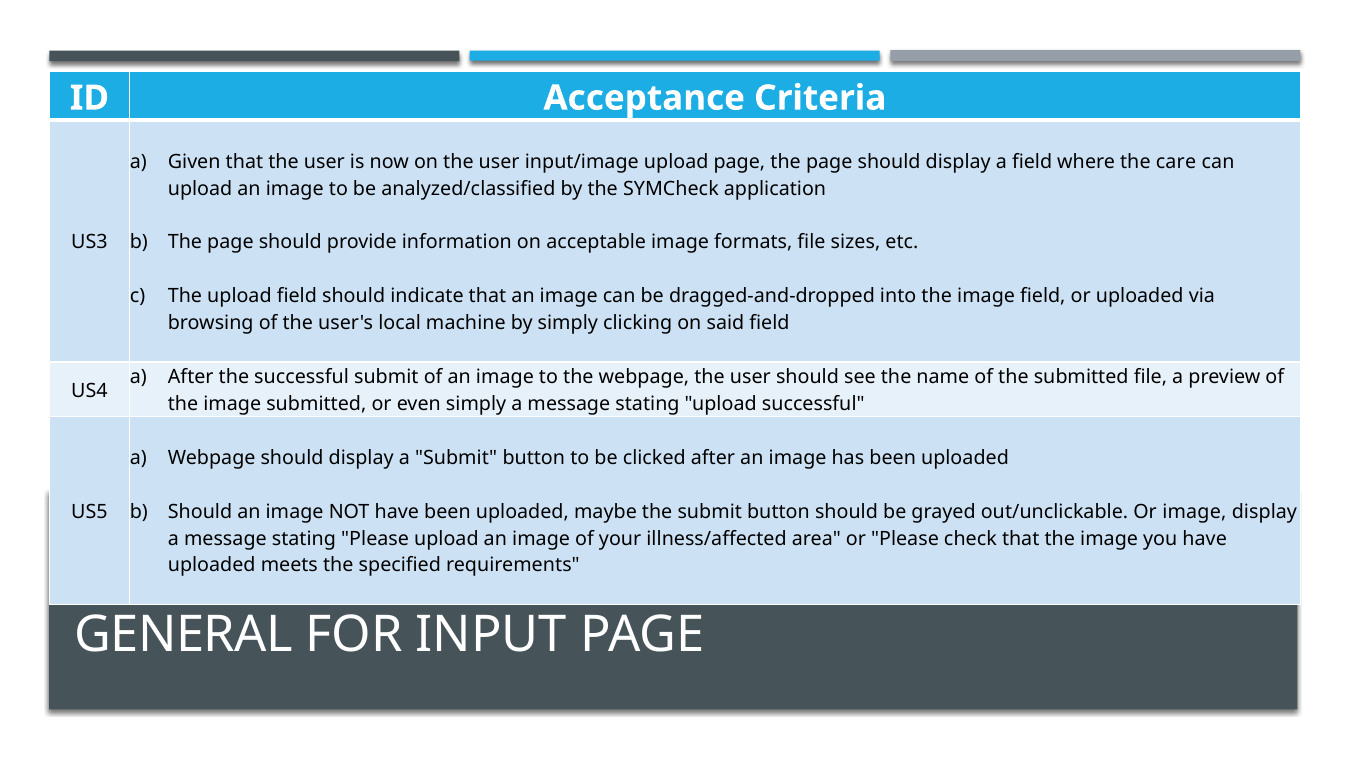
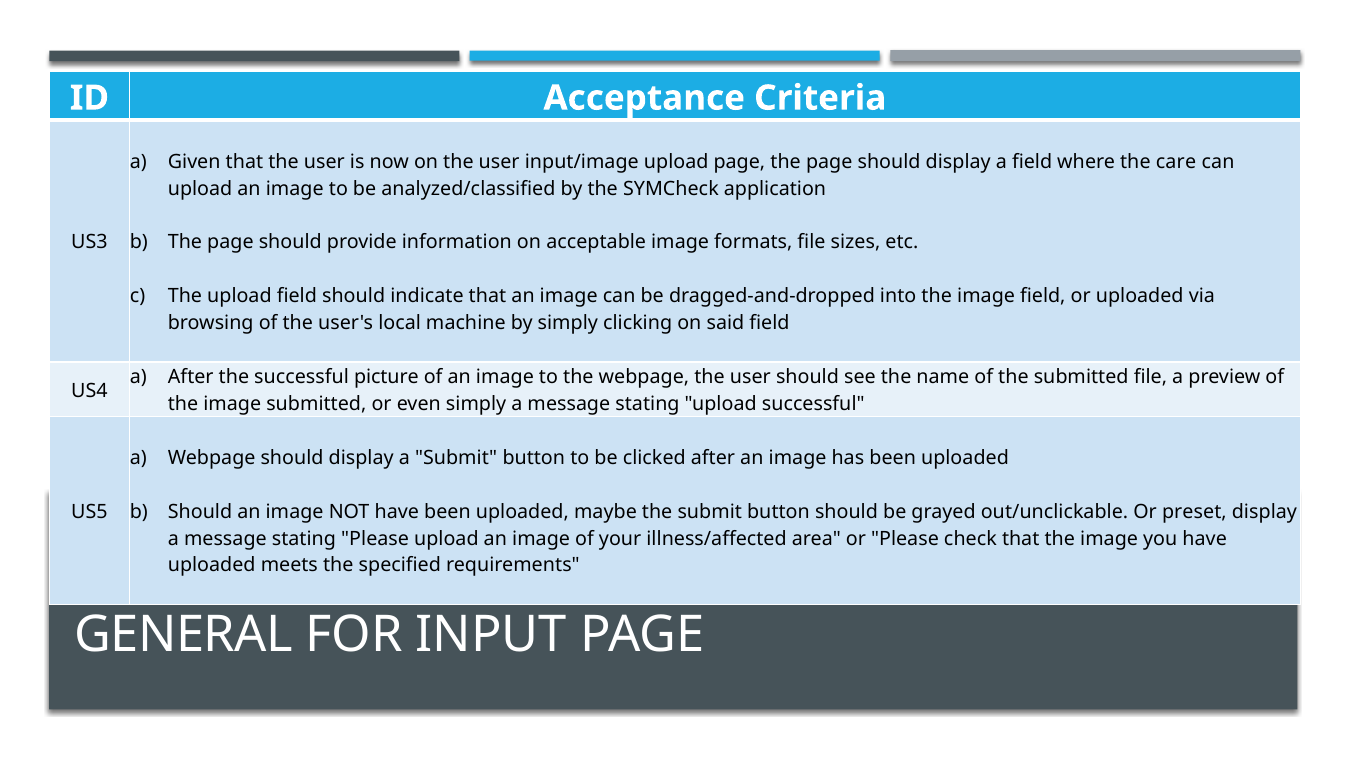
successful submit: submit -> picture
Or image: image -> preset
